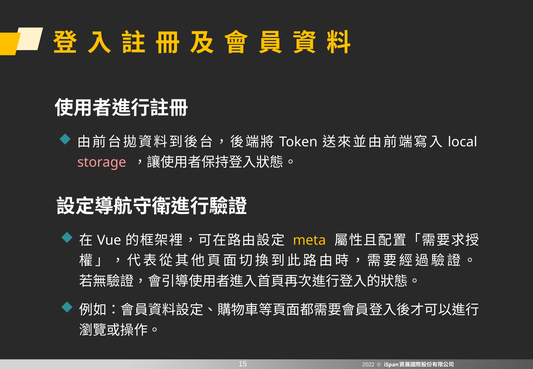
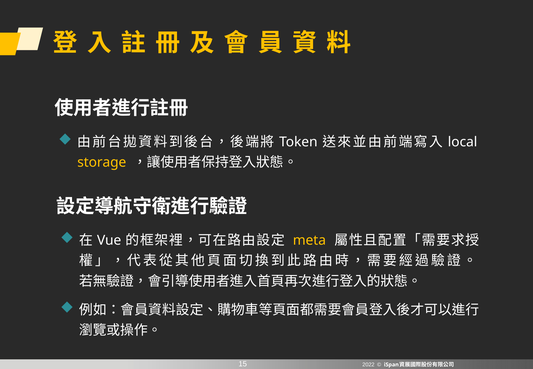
storage colour: pink -> yellow
